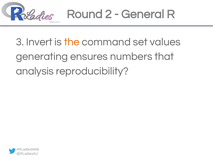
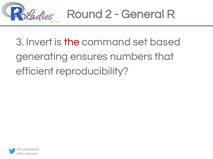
the colour: orange -> red
values: values -> based
analysis: analysis -> efficient
